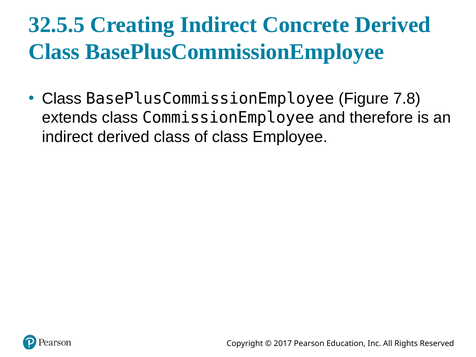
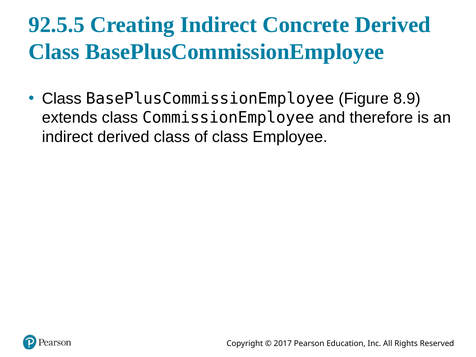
32.5.5: 32.5.5 -> 92.5.5
7.8: 7.8 -> 8.9
